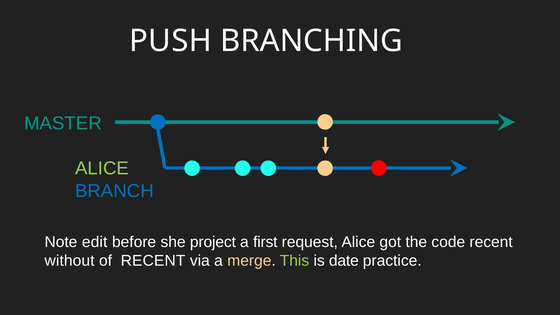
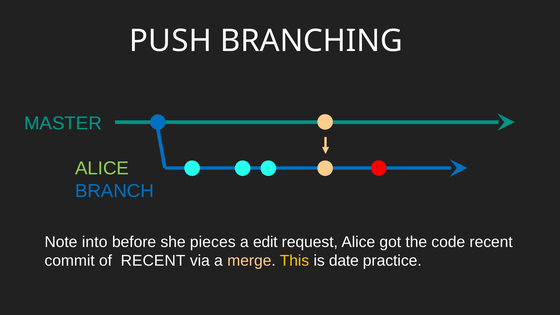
edit: edit -> into
project: project -> pieces
first: first -> edit
without: without -> commit
This colour: light green -> yellow
